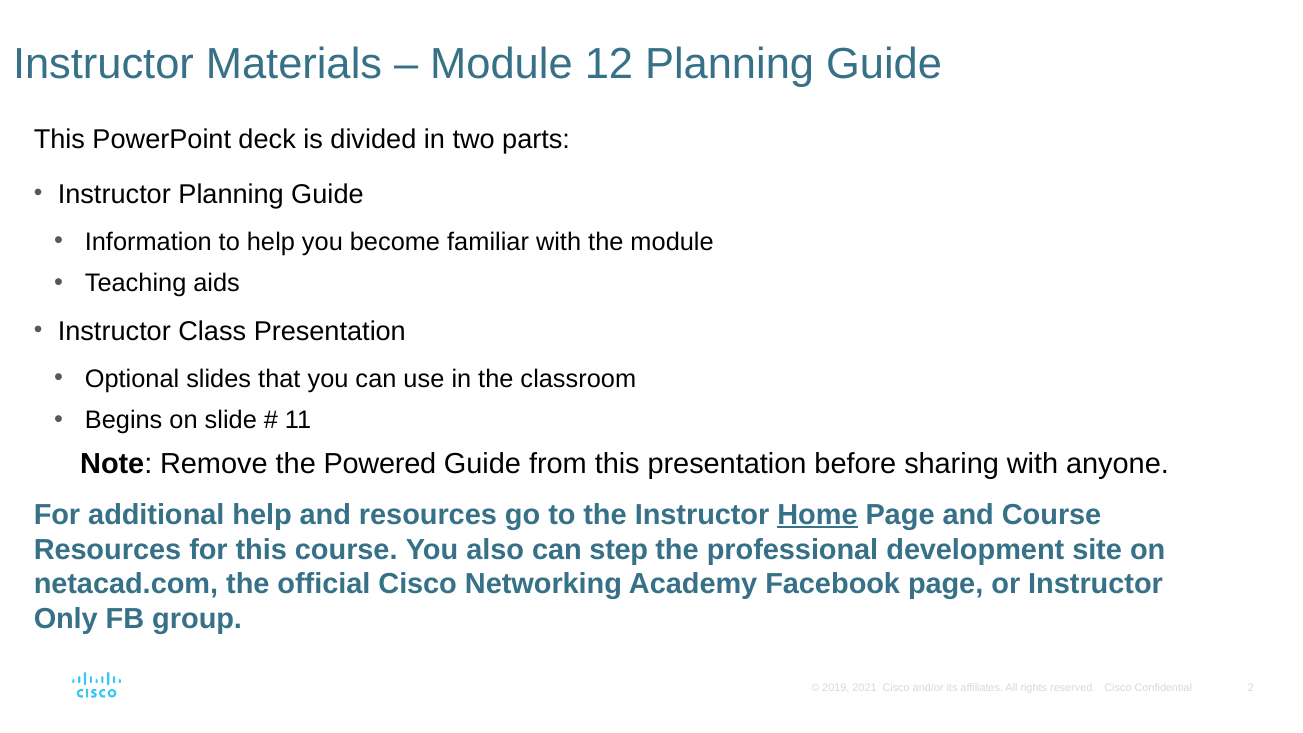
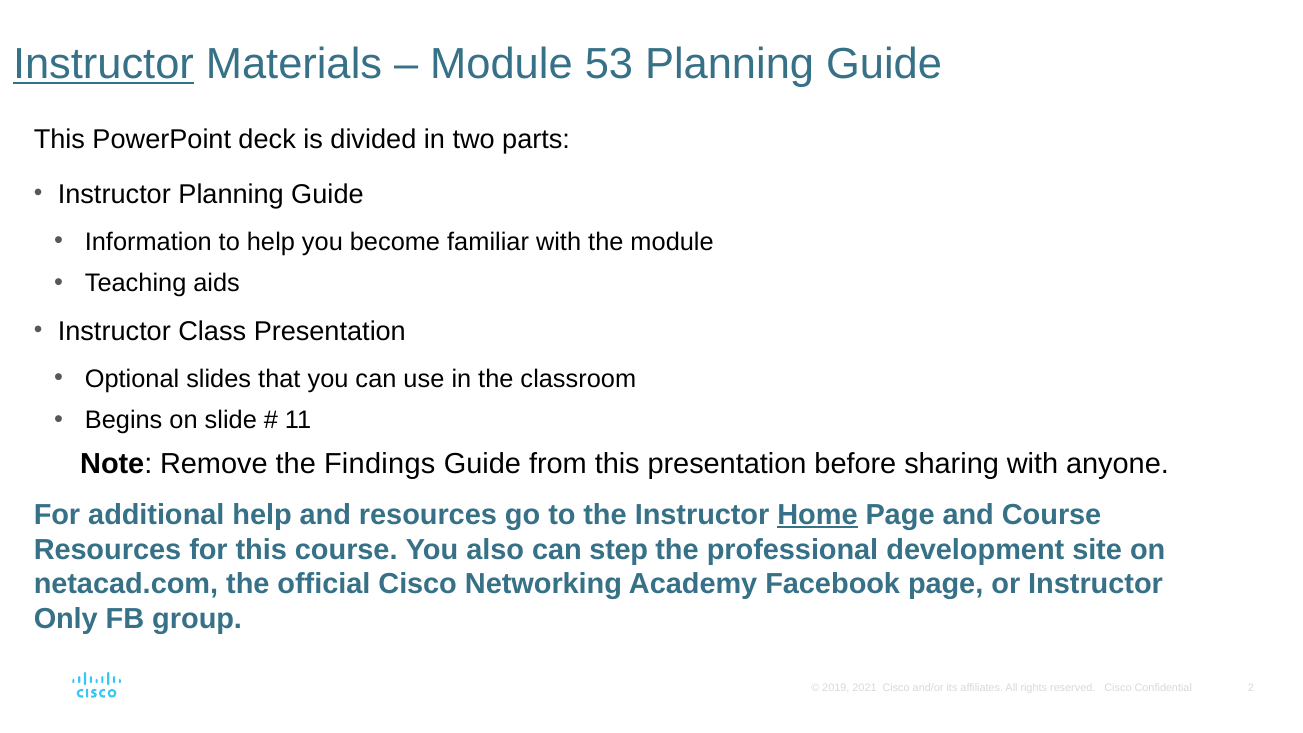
Instructor at (103, 64) underline: none -> present
12: 12 -> 53
Powered: Powered -> Findings
